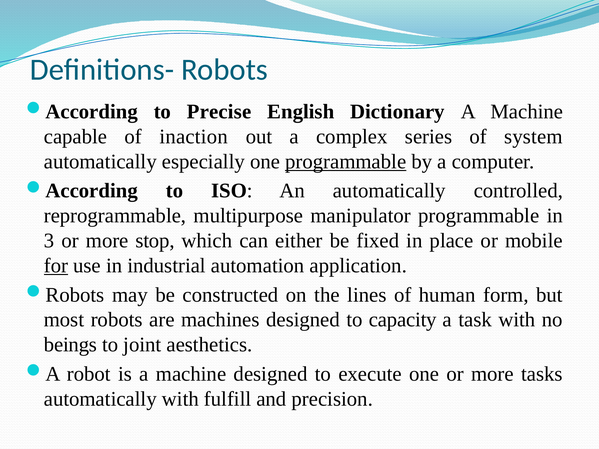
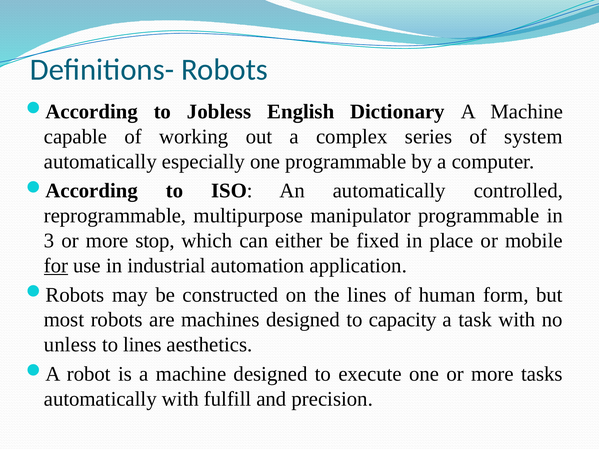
Precise: Precise -> Jobless
inaction: inaction -> working
programmable at (346, 162) underline: present -> none
beings: beings -> unless
to joint: joint -> lines
